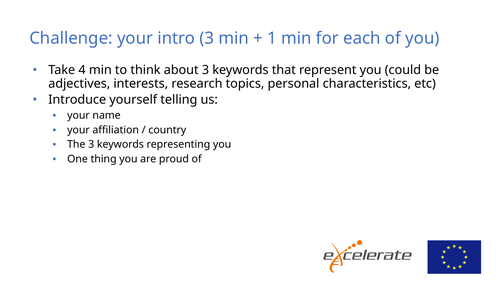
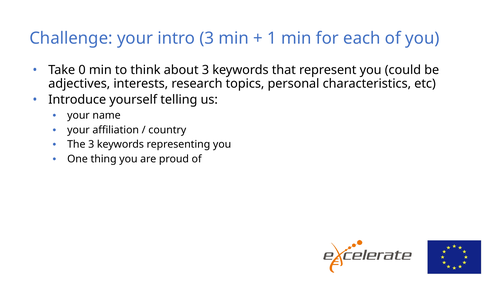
4: 4 -> 0
